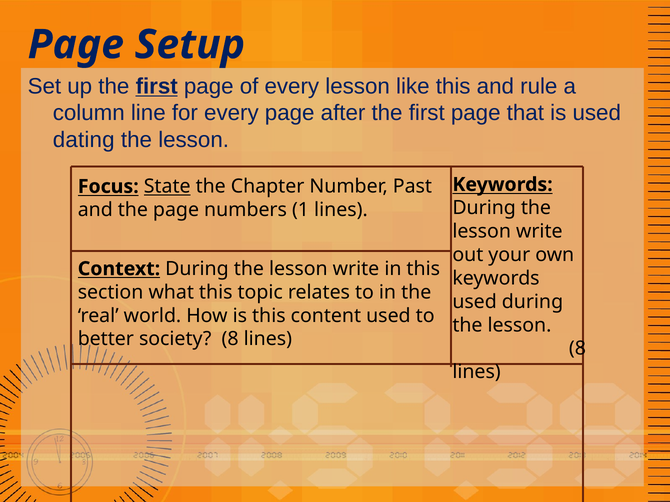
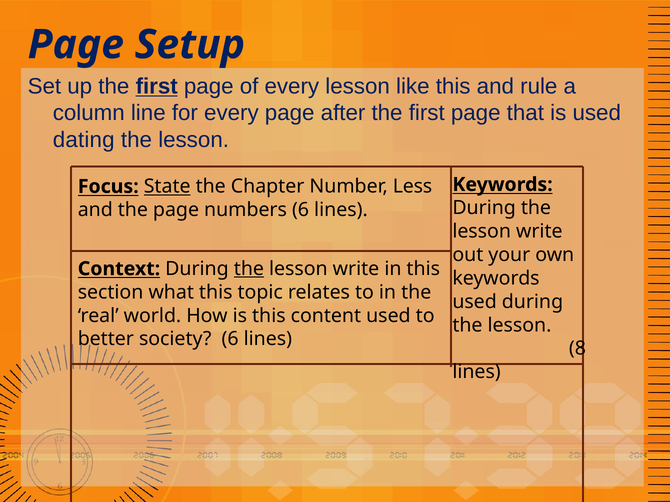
Past: Past -> Less
numbers 1: 1 -> 6
the at (249, 269) underline: none -> present
society 8: 8 -> 6
